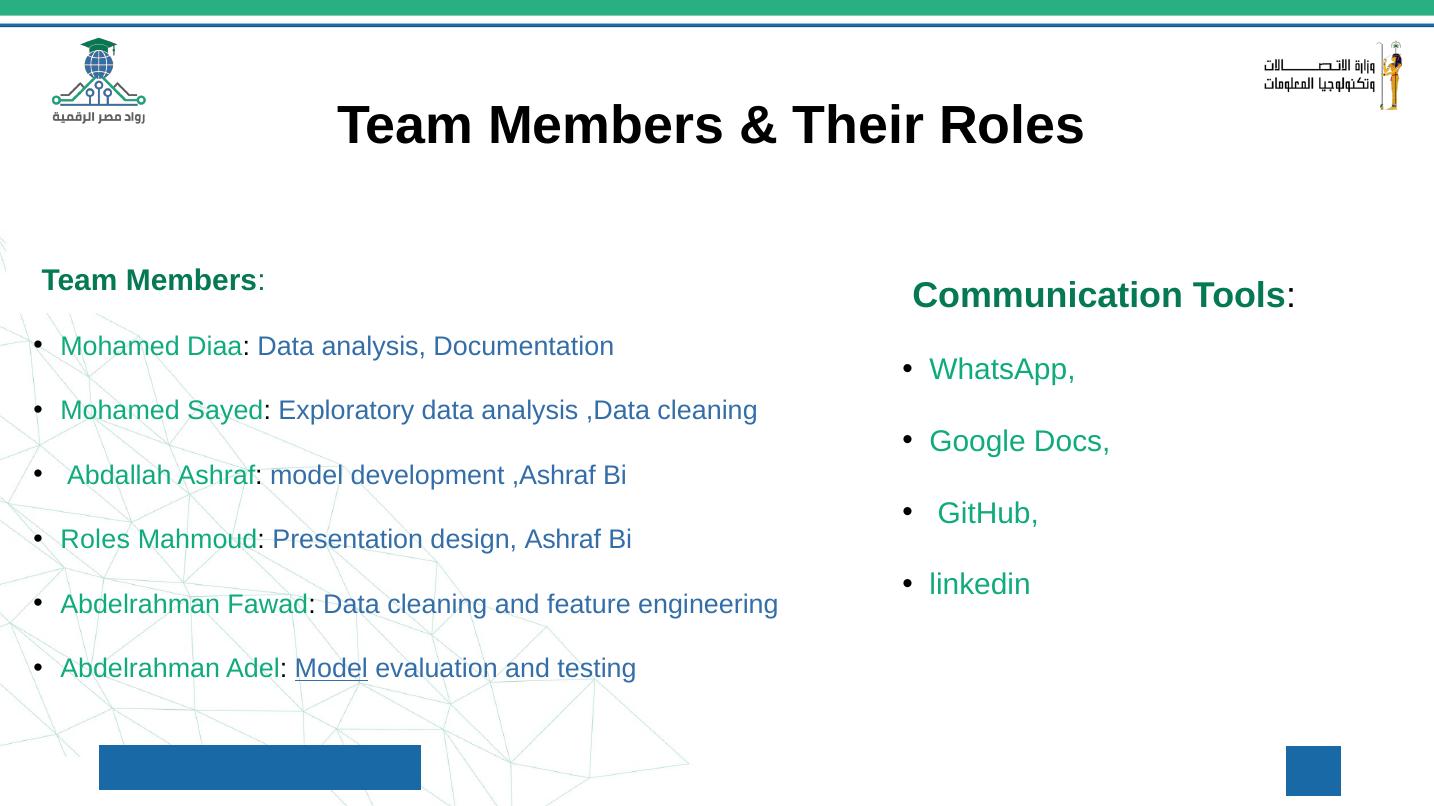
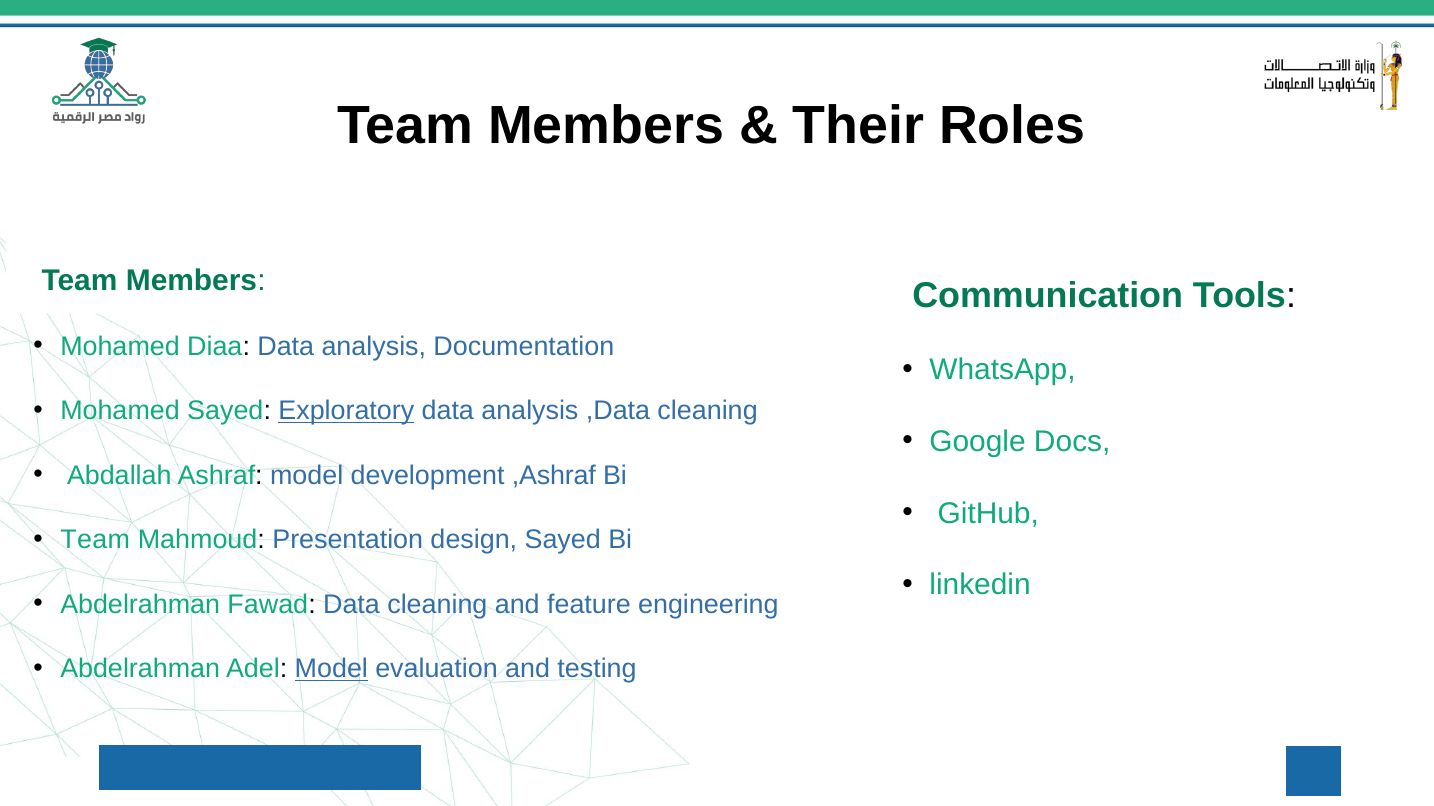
Exploratory underline: none -> present
Roles at (95, 540): Roles -> Team
design Ashraf: Ashraf -> Sayed
